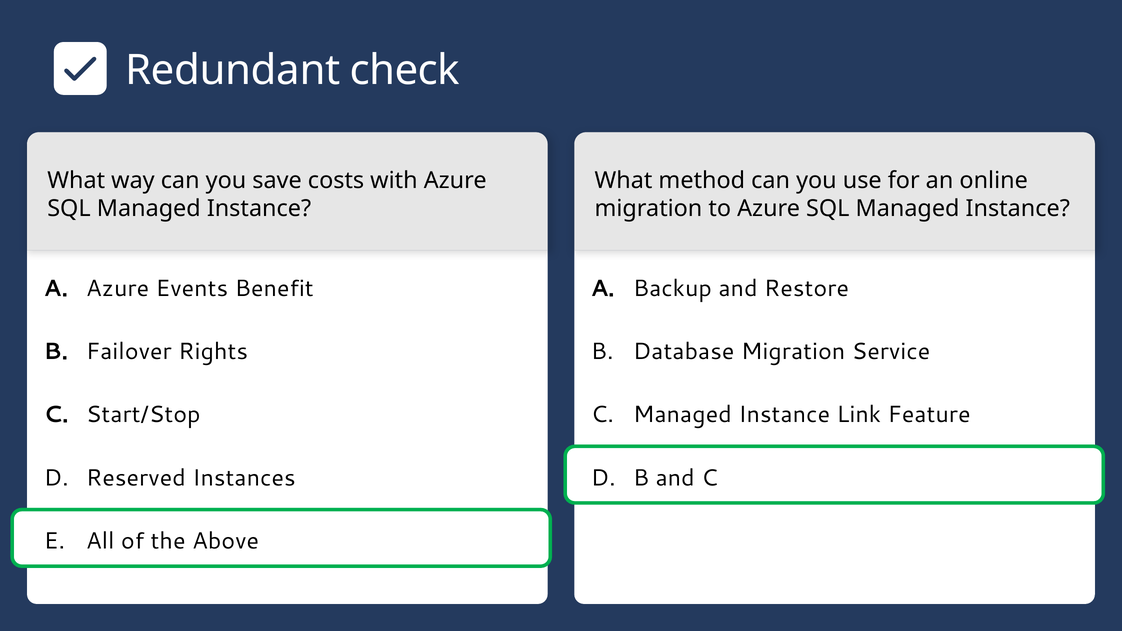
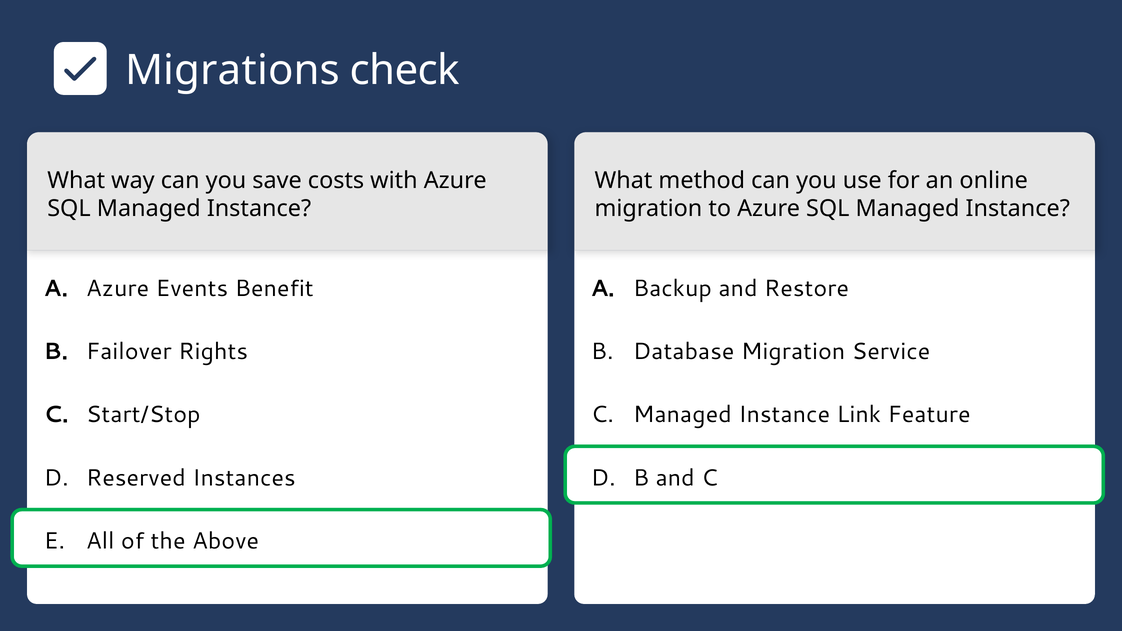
Redundant: Redundant -> Migrations
